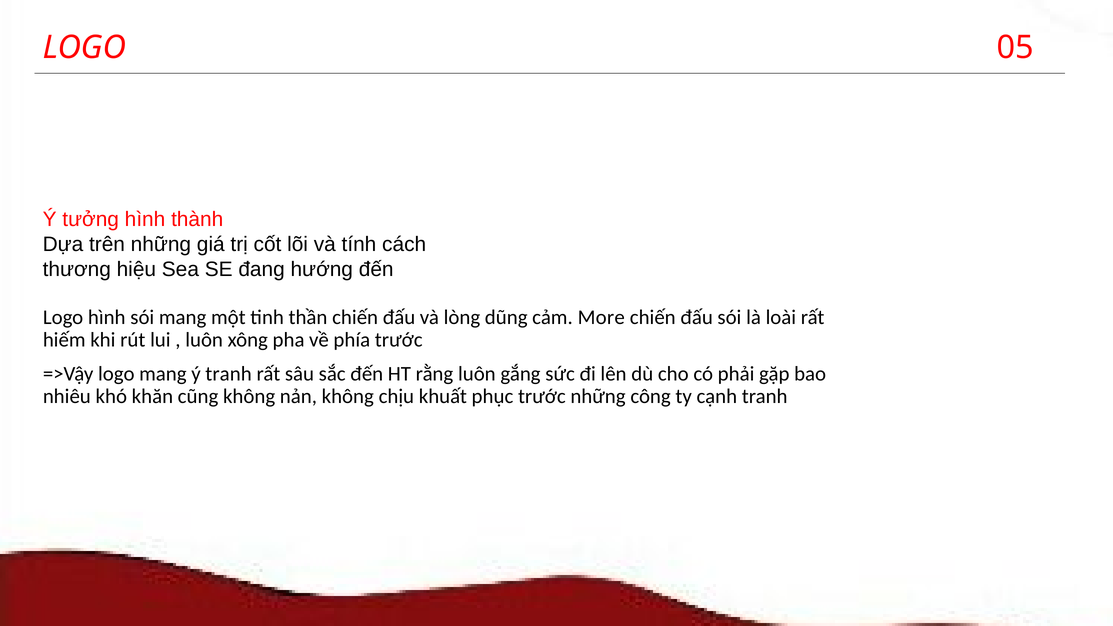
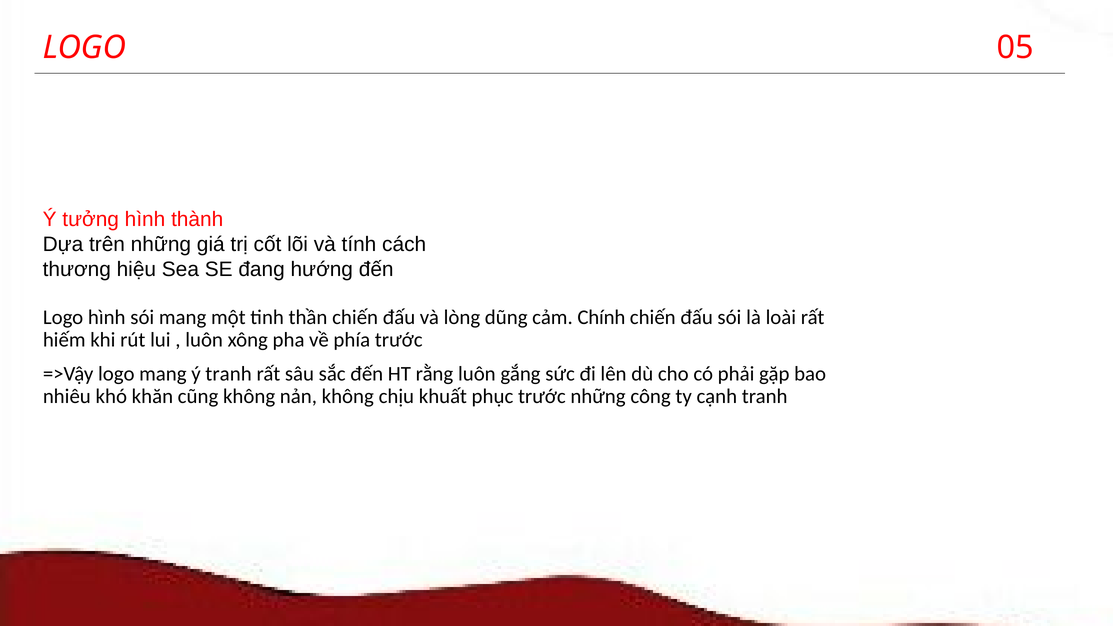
More: More -> Chính
